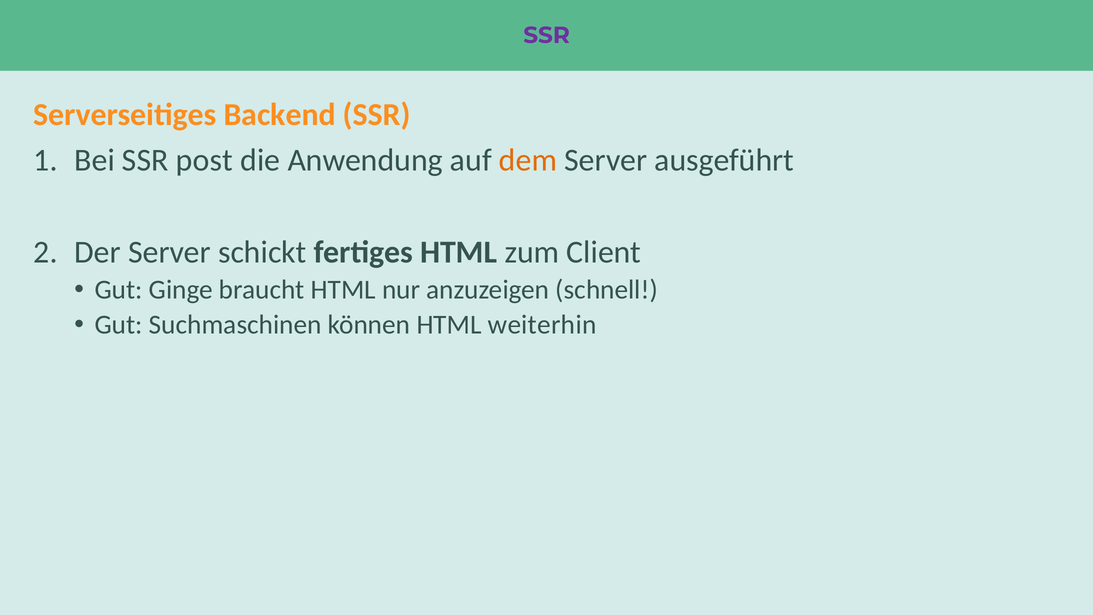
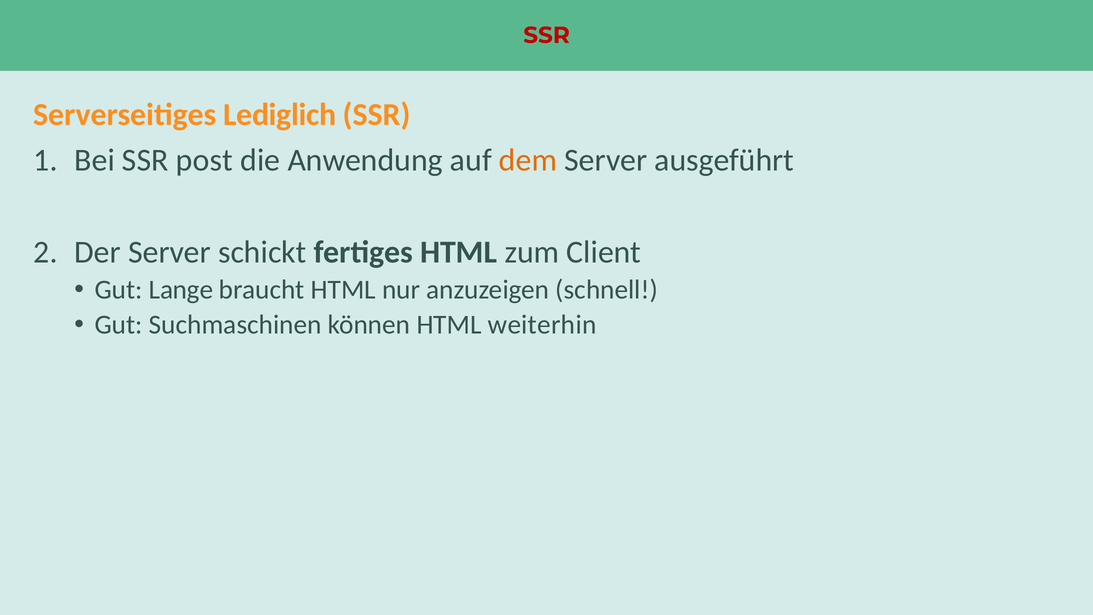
SSR at (547, 35) colour: purple -> red
Backend: Backend -> Lediglich
Ginge: Ginge -> Lange
